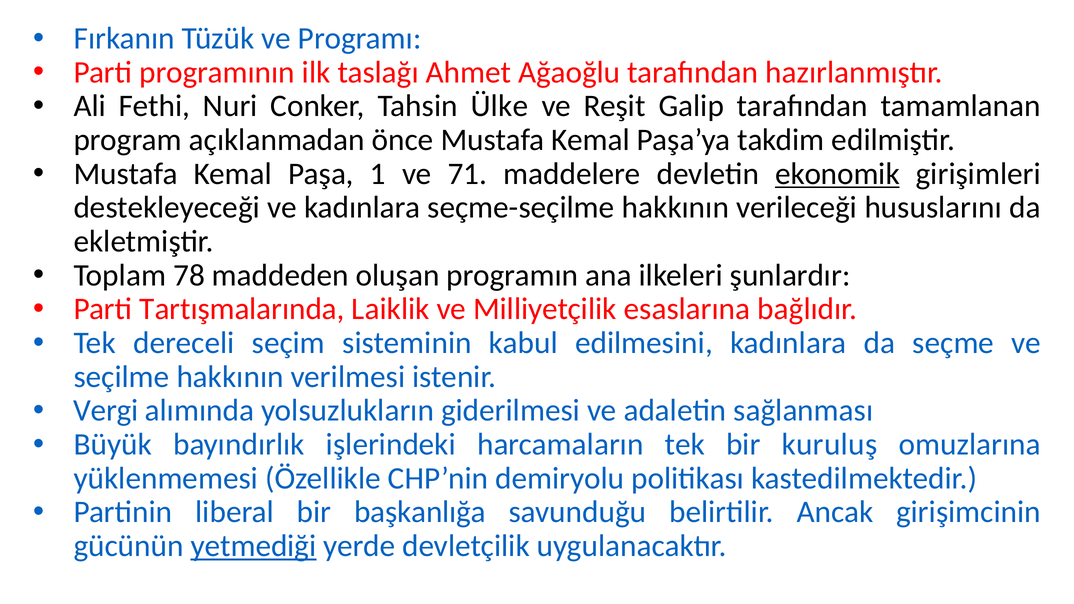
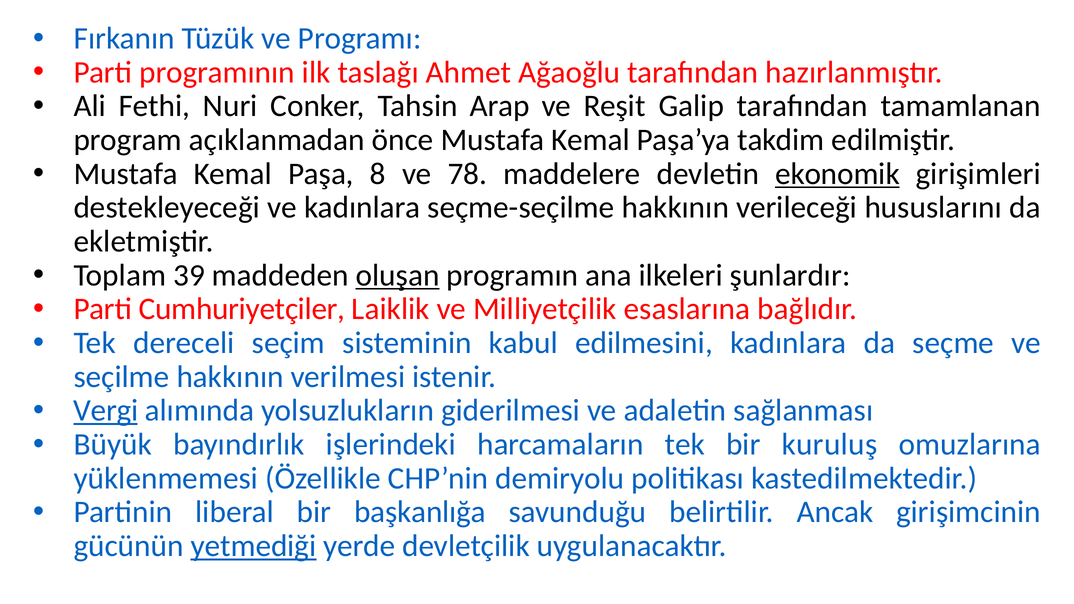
Ülke: Ülke -> Arap
1: 1 -> 8
71: 71 -> 78
78: 78 -> 39
oluşan underline: none -> present
Tartışmalarında: Tartışmalarında -> Cumhuriyetçiler
Vergi underline: none -> present
